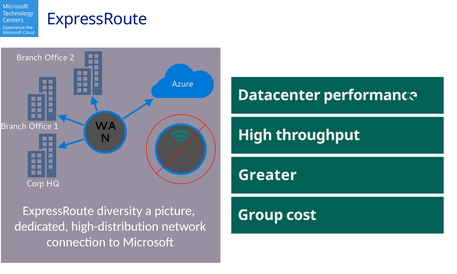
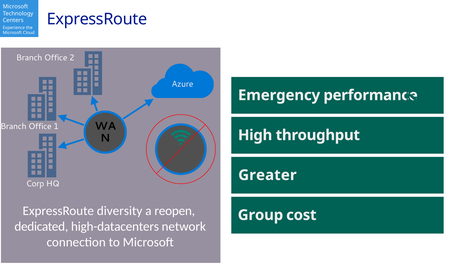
Datacenter: Datacenter -> Emergency
picture: picture -> reopen
high-distribution: high-distribution -> high-datacenters
